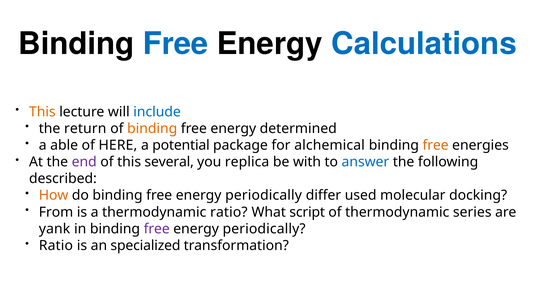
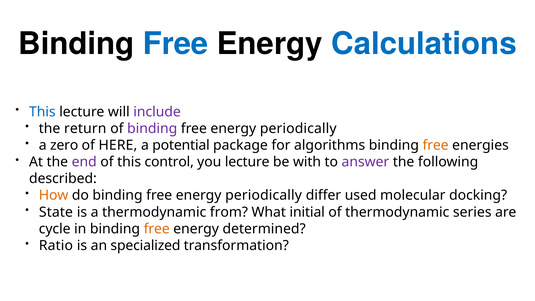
This at (42, 112) colour: orange -> blue
include colour: blue -> purple
binding at (152, 128) colour: orange -> purple
determined at (298, 128): determined -> periodically
able: able -> zero
alchemical: alchemical -> algorithms
several: several -> control
you replica: replica -> lecture
answer colour: blue -> purple
From: From -> State
thermodynamic ratio: ratio -> from
script: script -> initial
yank: yank -> cycle
free at (157, 229) colour: purple -> orange
periodically at (264, 229): periodically -> determined
